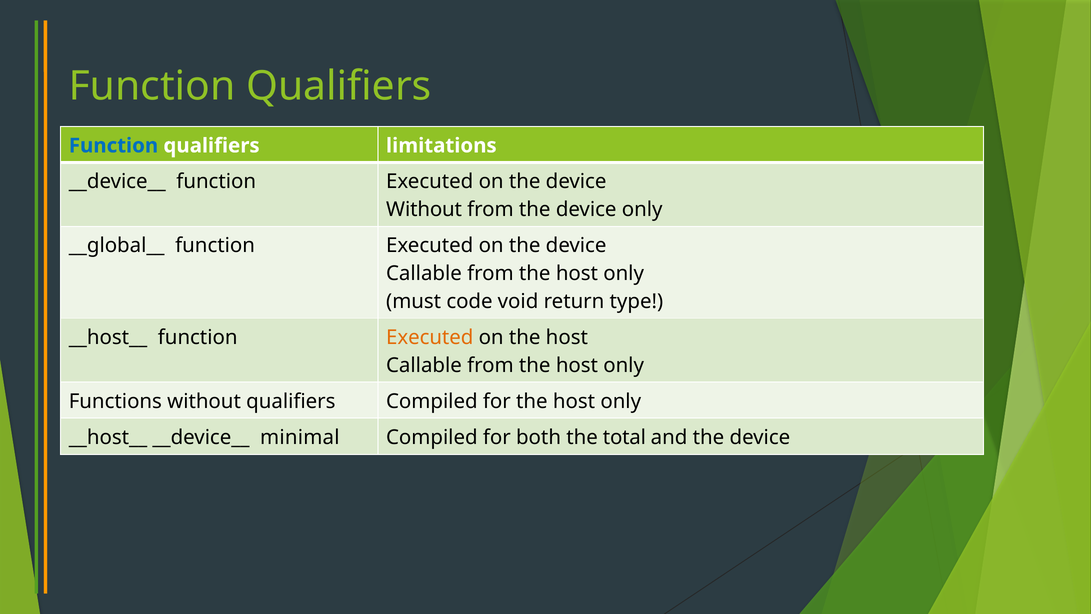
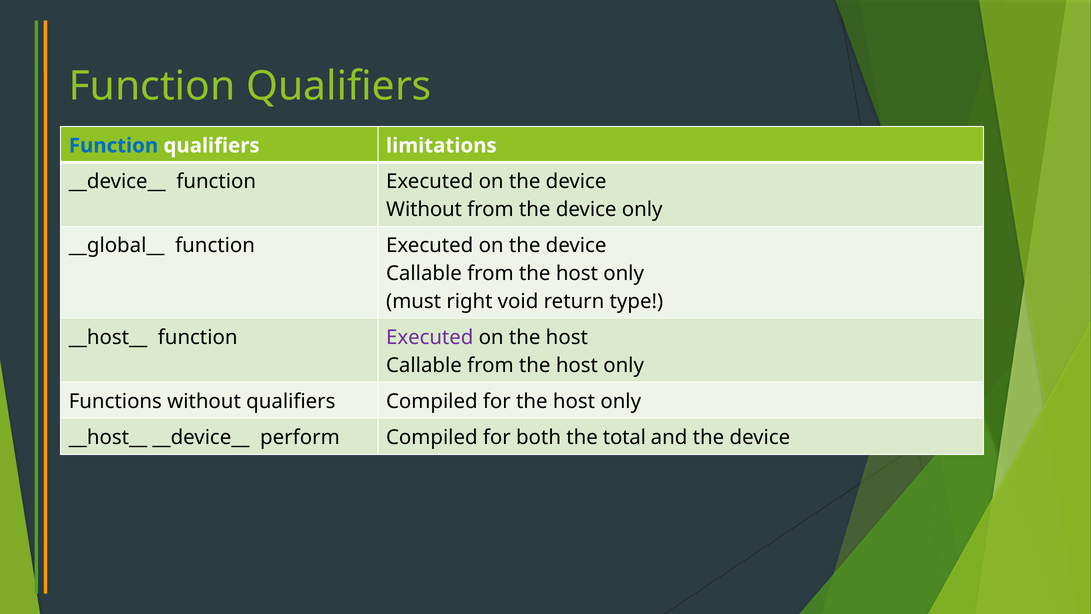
code: code -> right
Executed at (430, 337) colour: orange -> purple
minimal: minimal -> perform
